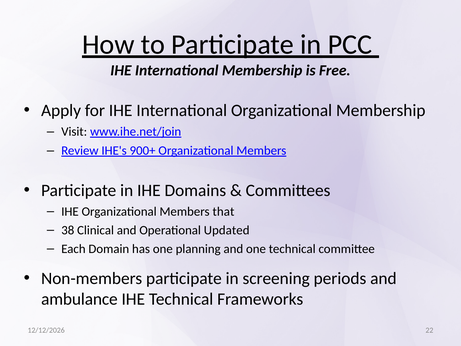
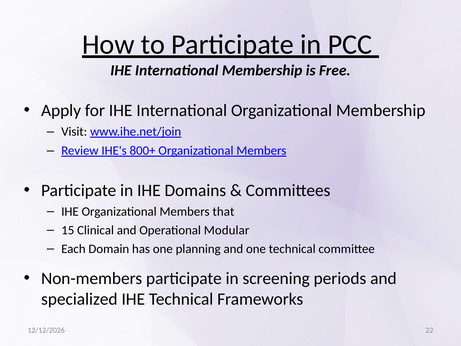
900+: 900+ -> 800+
38: 38 -> 15
Updated: Updated -> Modular
ambulance: ambulance -> specialized
